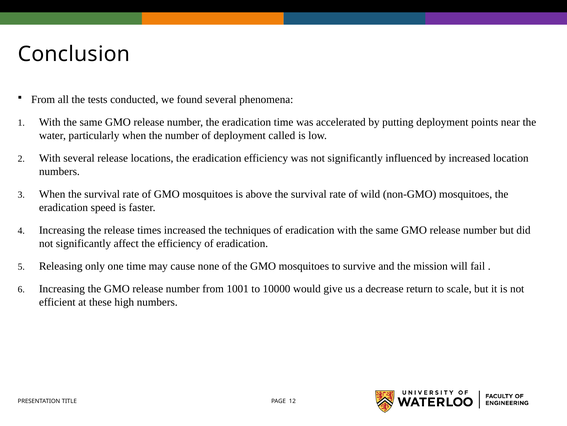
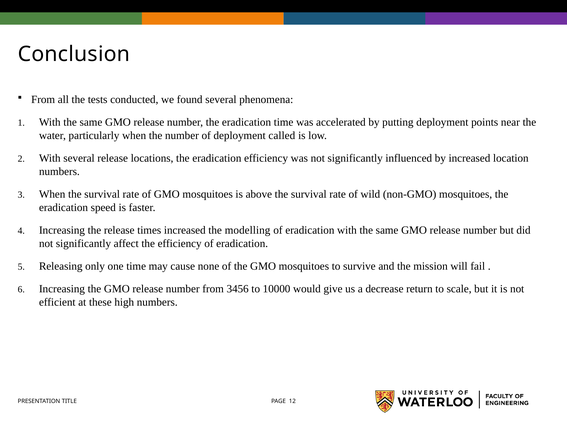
techniques: techniques -> modelling
1001: 1001 -> 3456
